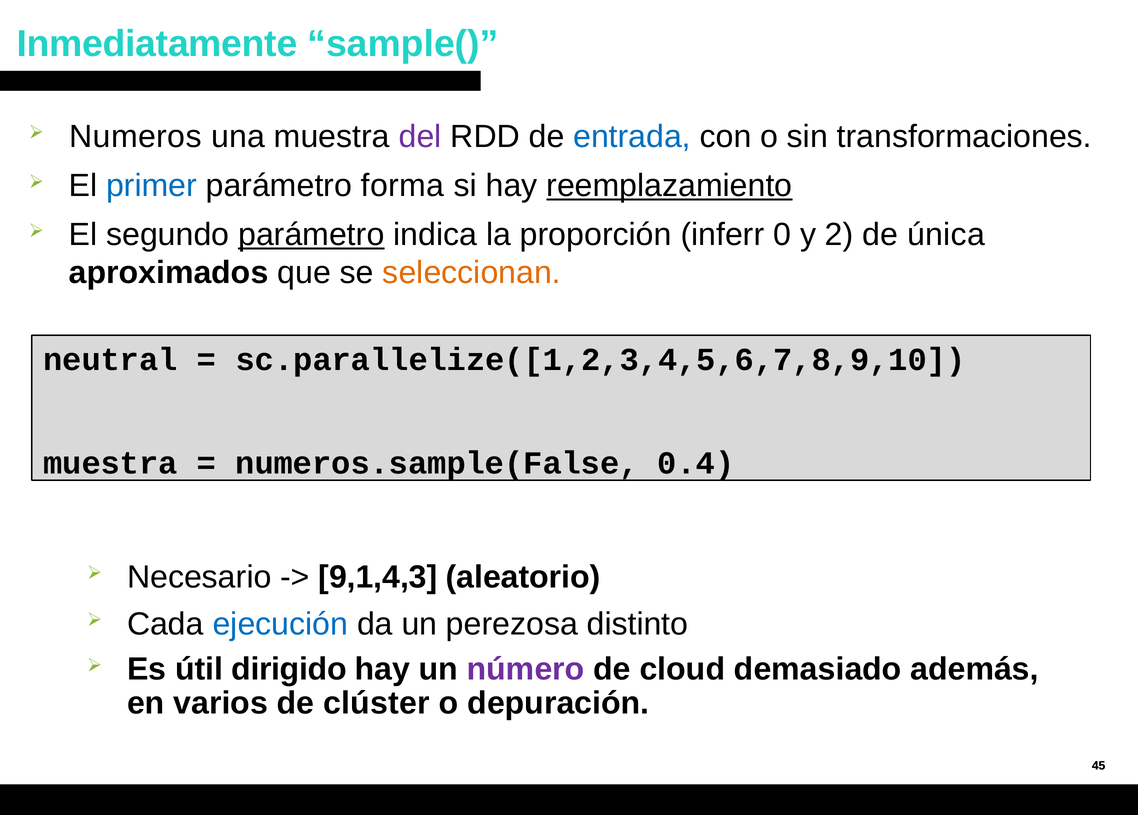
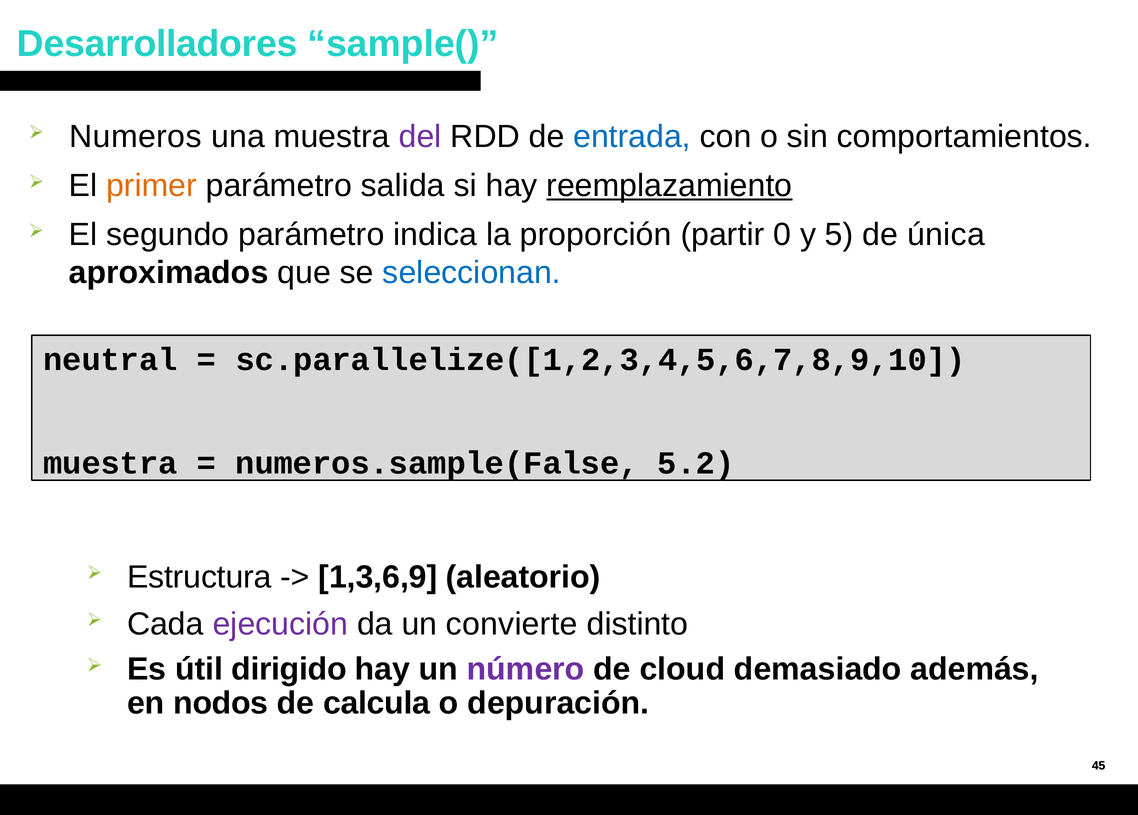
Inmediatamente: Inmediatamente -> Desarrolladores
transformaciones: transformaciones -> comportamientos
primer colour: blue -> orange
forma: forma -> salida
parámetro at (311, 235) underline: present -> none
inferr: inferr -> partir
2: 2 -> 5
seleccionan colour: orange -> blue
0.4: 0.4 -> 5.2
Necesario: Necesario -> Estructura
9,1,4,3: 9,1,4,3 -> 1,3,6,9
ejecución colour: blue -> purple
perezosa: perezosa -> convierte
varios: varios -> nodos
clúster: clúster -> calcula
